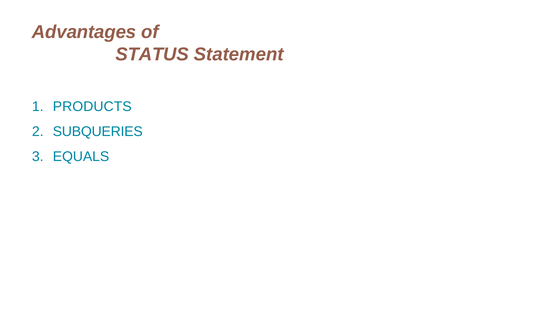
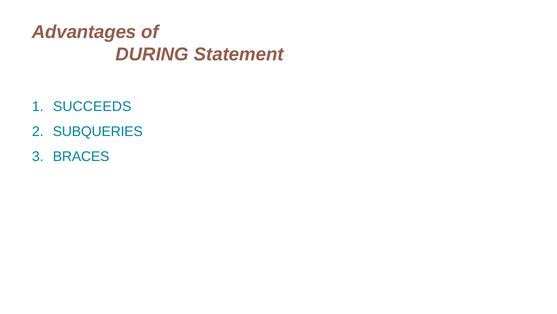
STATUS: STATUS -> DURING
PRODUCTS: PRODUCTS -> SUCCEEDS
EQUALS: EQUALS -> BRACES
